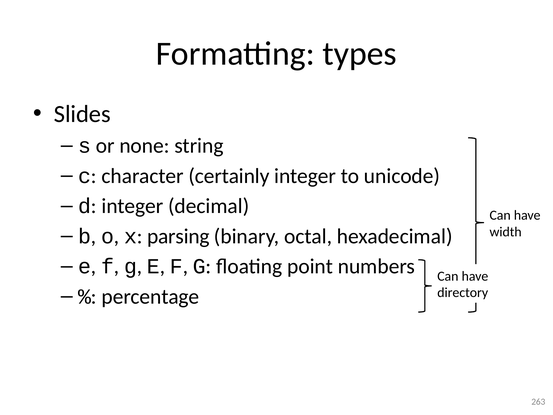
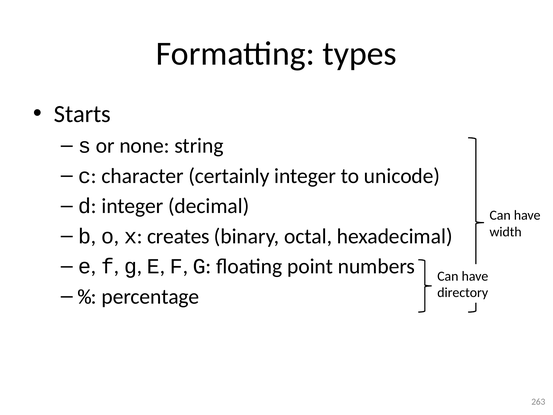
Slides: Slides -> Starts
parsing: parsing -> creates
